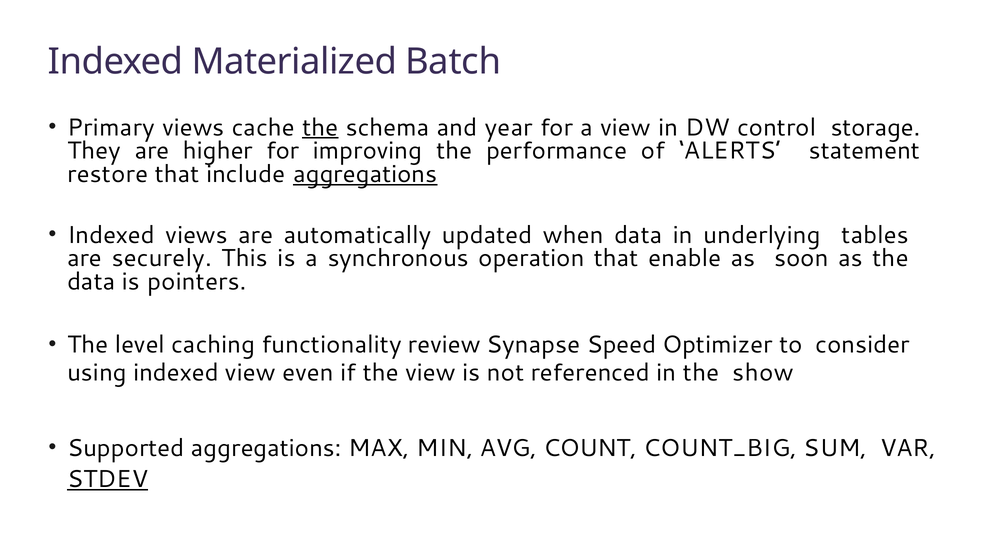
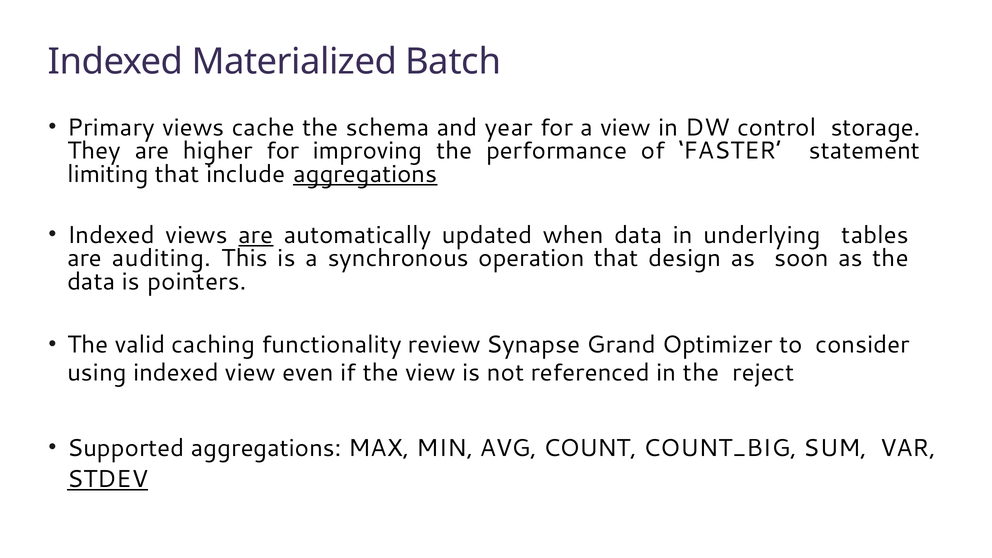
the at (320, 127) underline: present -> none
ALERTS: ALERTS -> FASTER
restore: restore -> limiting
are at (256, 235) underline: none -> present
securely: securely -> auditing
enable: enable -> design
level: level -> valid
Speed: Speed -> Grand
show: show -> reject
